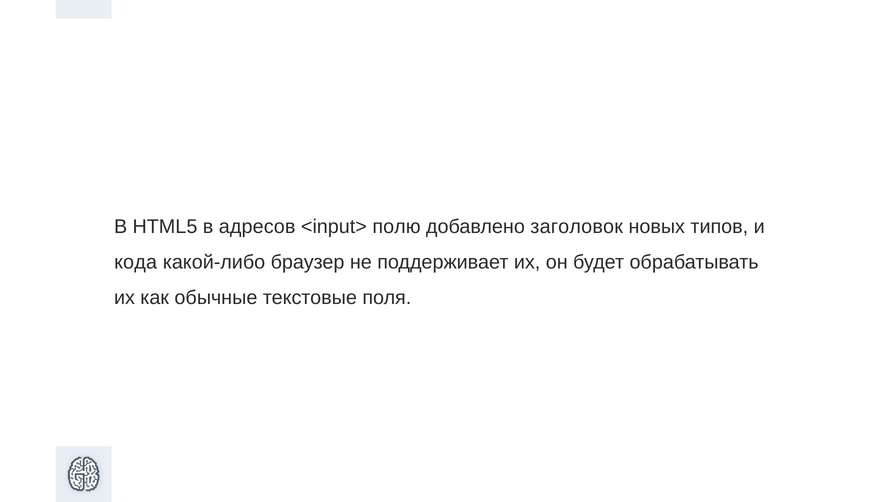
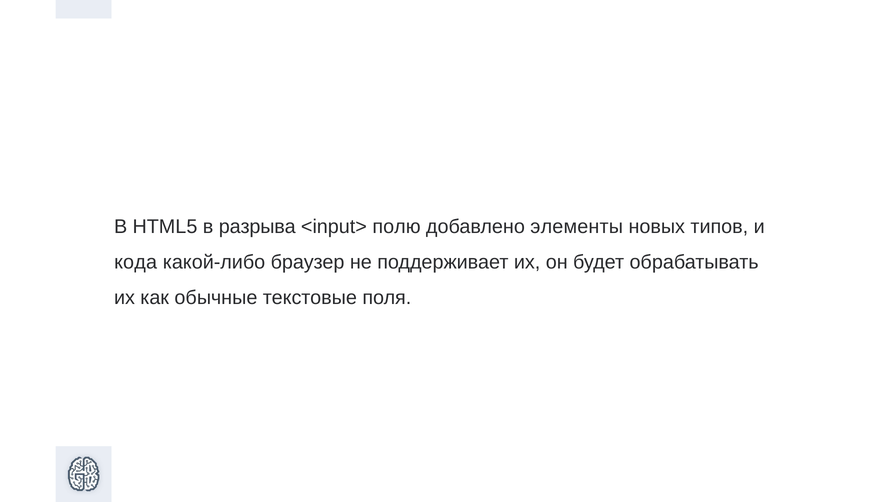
адресов: адресов -> разрыва
заголовок: заголовок -> элементы
